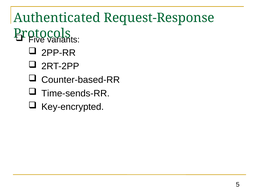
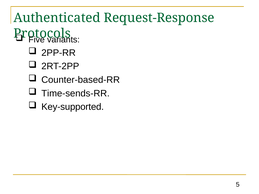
Key-encrypted: Key-encrypted -> Key-supported
